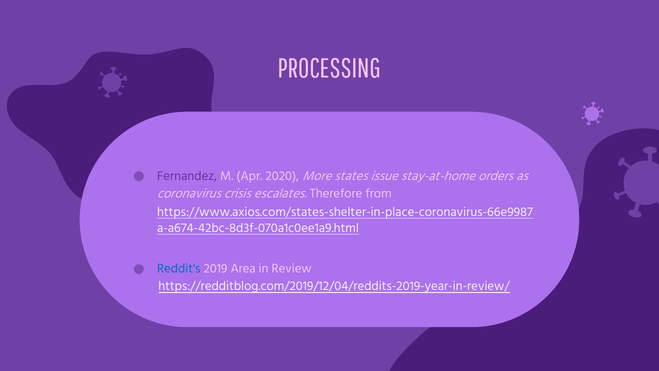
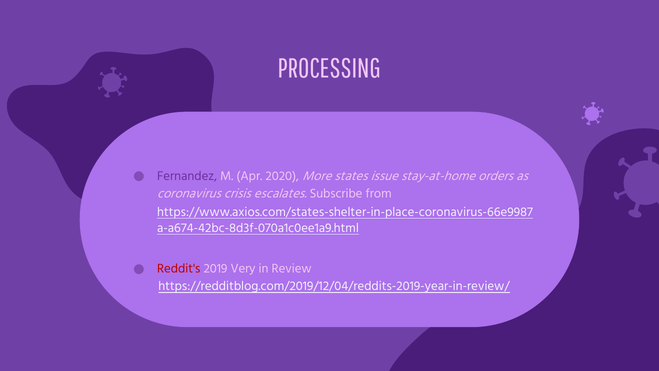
Therefore: Therefore -> Subscribe
Reddit's colour: blue -> red
Area: Area -> Very
